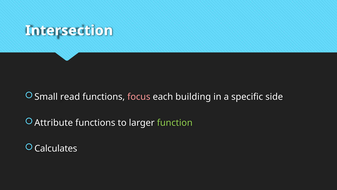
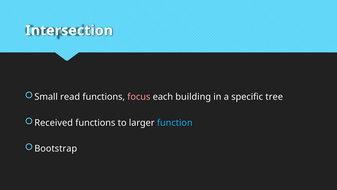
side: side -> tree
Attribute: Attribute -> Received
function colour: light green -> light blue
Calculates: Calculates -> Bootstrap
